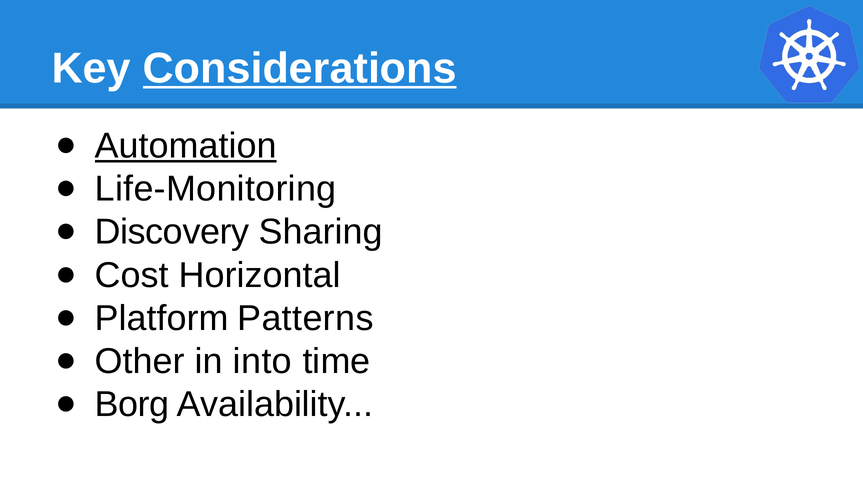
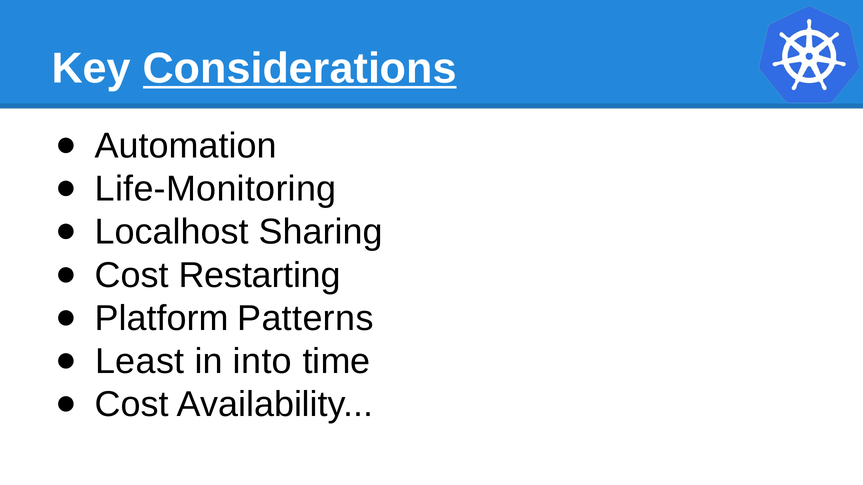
Automation underline: present -> none
Discovery: Discovery -> Localhost
Horizontal: Horizontal -> Restarting
Other: Other -> Least
Borg at (132, 405): Borg -> Cost
